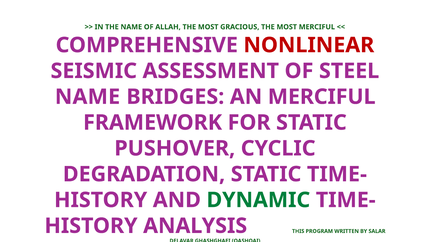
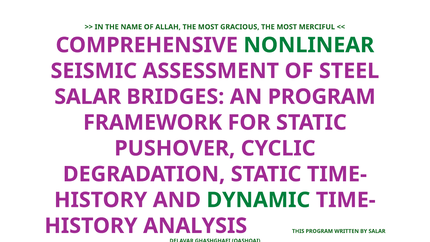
NONLINEAR colour: red -> green
NAME at (87, 97): NAME -> SALAR
AN MERCIFUL: MERCIFUL -> PROGRAM
